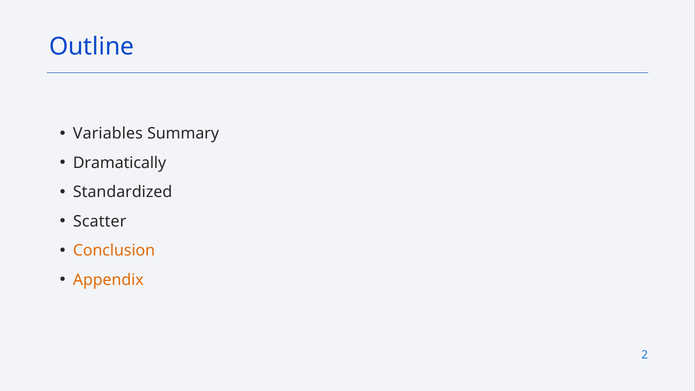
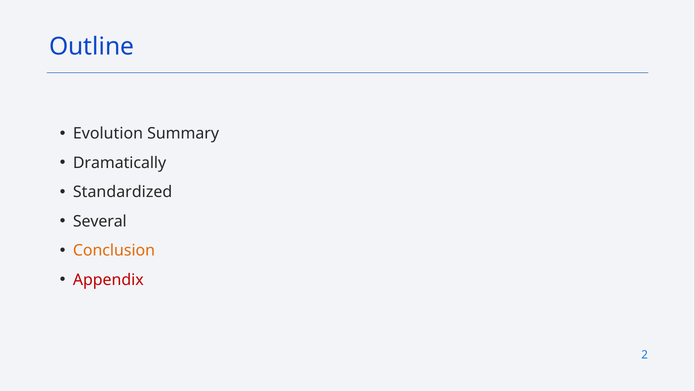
Variables: Variables -> Evolution
Scatter: Scatter -> Several
Appendix colour: orange -> red
